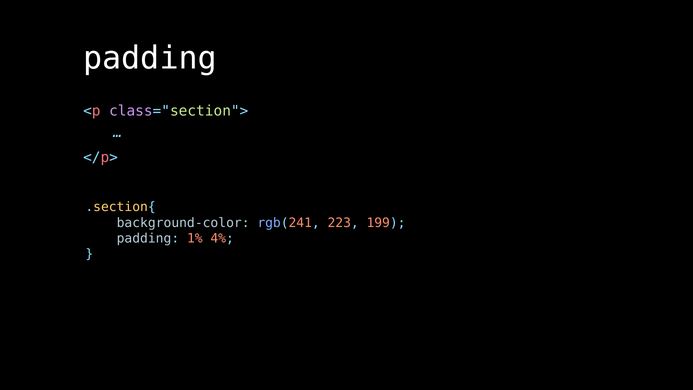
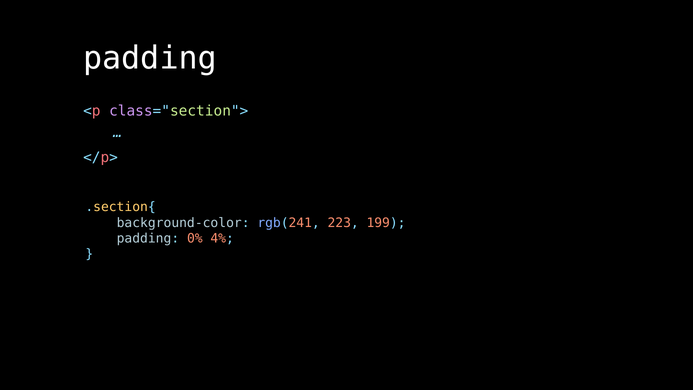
1%: 1% -> 0%
